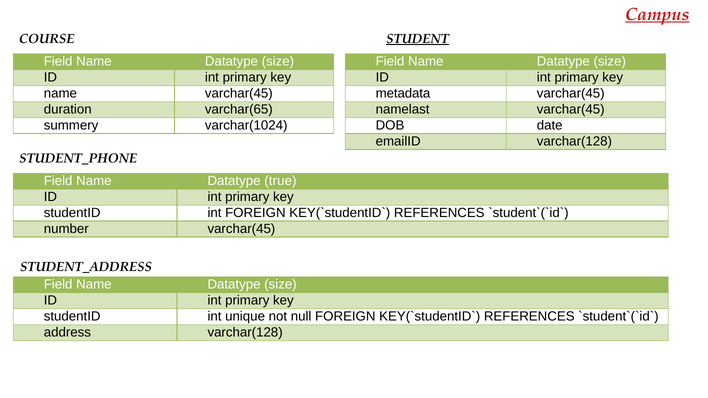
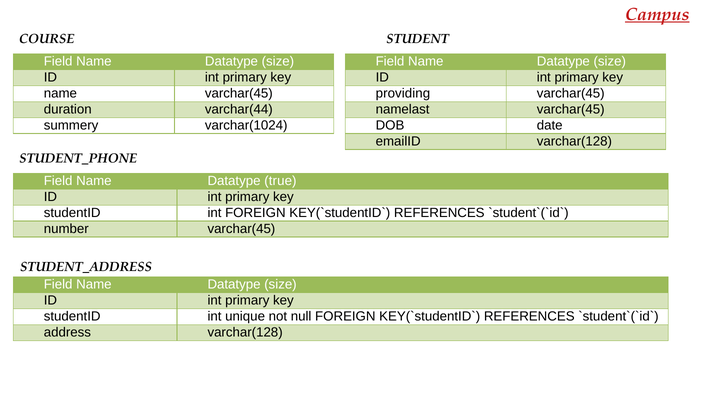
STUDENT underline: present -> none
metadata: metadata -> providing
varchar(65: varchar(65 -> varchar(44
